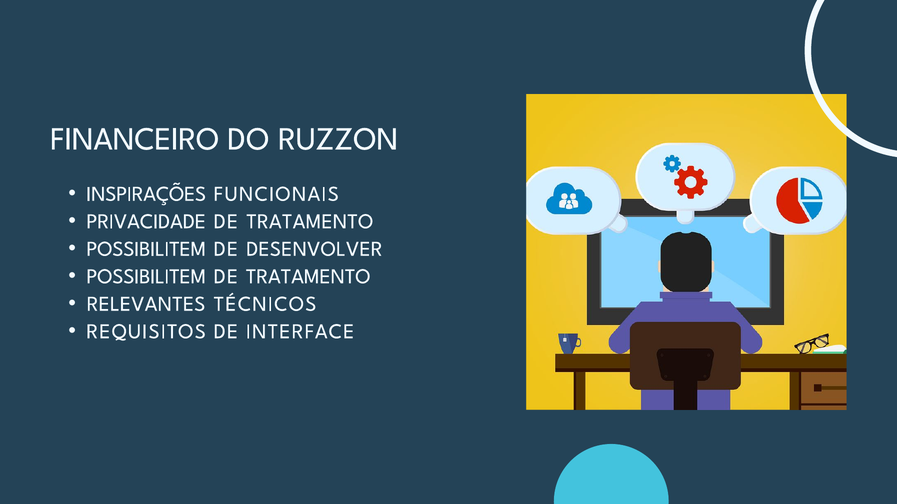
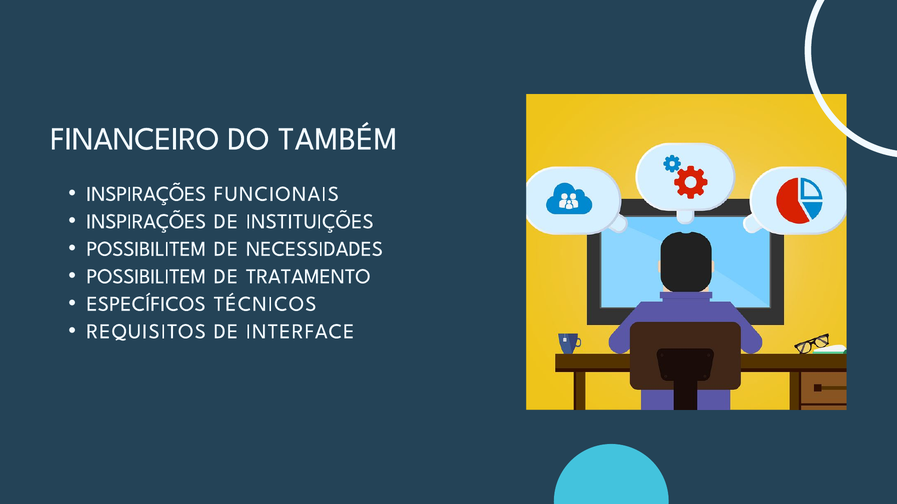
RUZZON: RUZZON -> TAMBÉM
PRIVACIDADE at (146, 222): PRIVACIDADE -> INSPIRAÇÕES
TRATAMENTO at (310, 222): TRATAMENTO -> INSTITUIÇÕES
DESENVOLVER: DESENVOLVER -> NECESSIDADES
RELEVANTES: RELEVANTES -> ESPECÍFICOS
